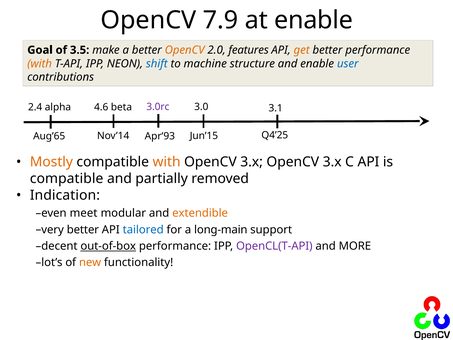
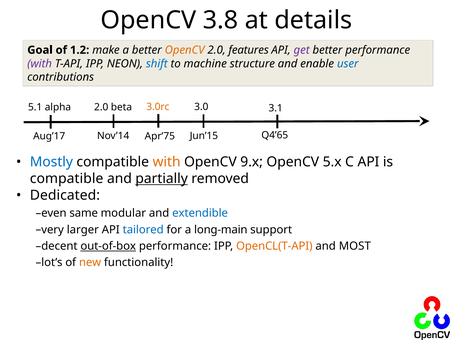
7.9: 7.9 -> 3.8
at enable: enable -> details
3.5: 3.5 -> 1.2
get colour: orange -> purple
with at (40, 64) colour: orange -> purple
2.4: 2.4 -> 5.1
alpha 4.6: 4.6 -> 2.0
3.0rc colour: purple -> orange
Q4’25: Q4’25 -> Q4’65
Aug’65: Aug’65 -> Aug’17
Apr’93: Apr’93 -> Apr’75
Mostly colour: orange -> blue
3.x at (252, 162): 3.x -> 9.x
3.x at (332, 162): 3.x -> 5.x
partially underline: none -> present
Indication: Indication -> Dedicated
meet: meet -> same
extendible colour: orange -> blue
very better: better -> larger
OpenCL(T-API colour: purple -> orange
MORE: MORE -> MOST
